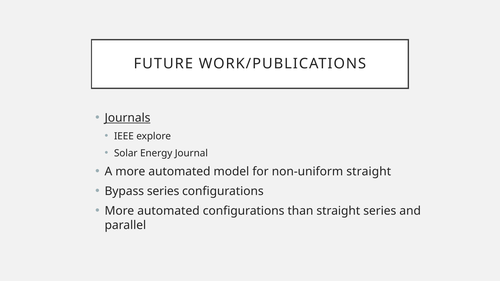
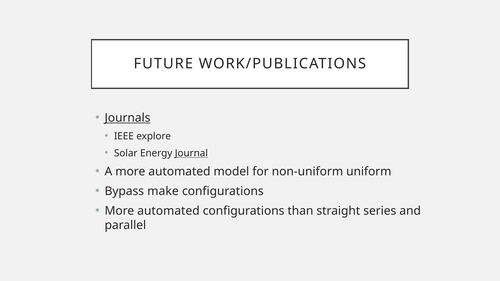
Journal underline: none -> present
non-uniform straight: straight -> uniform
Bypass series: series -> make
